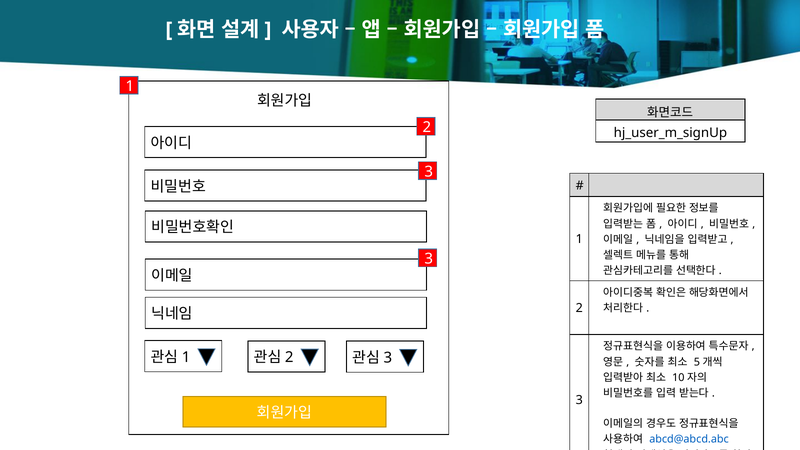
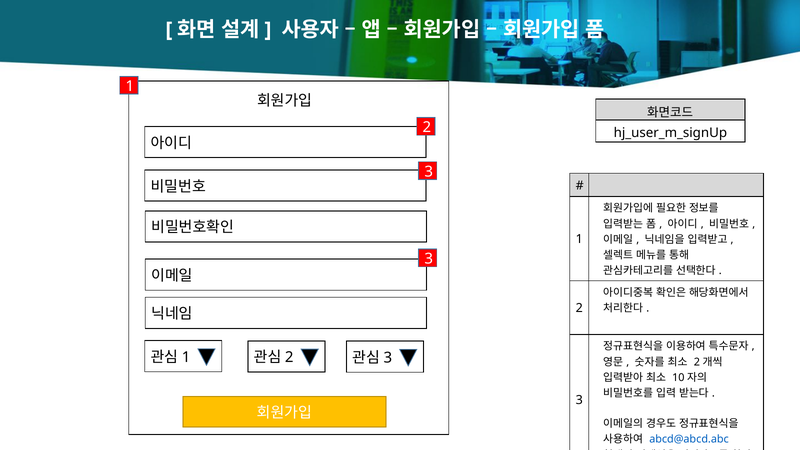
5 at (697, 362): 5 -> 2
